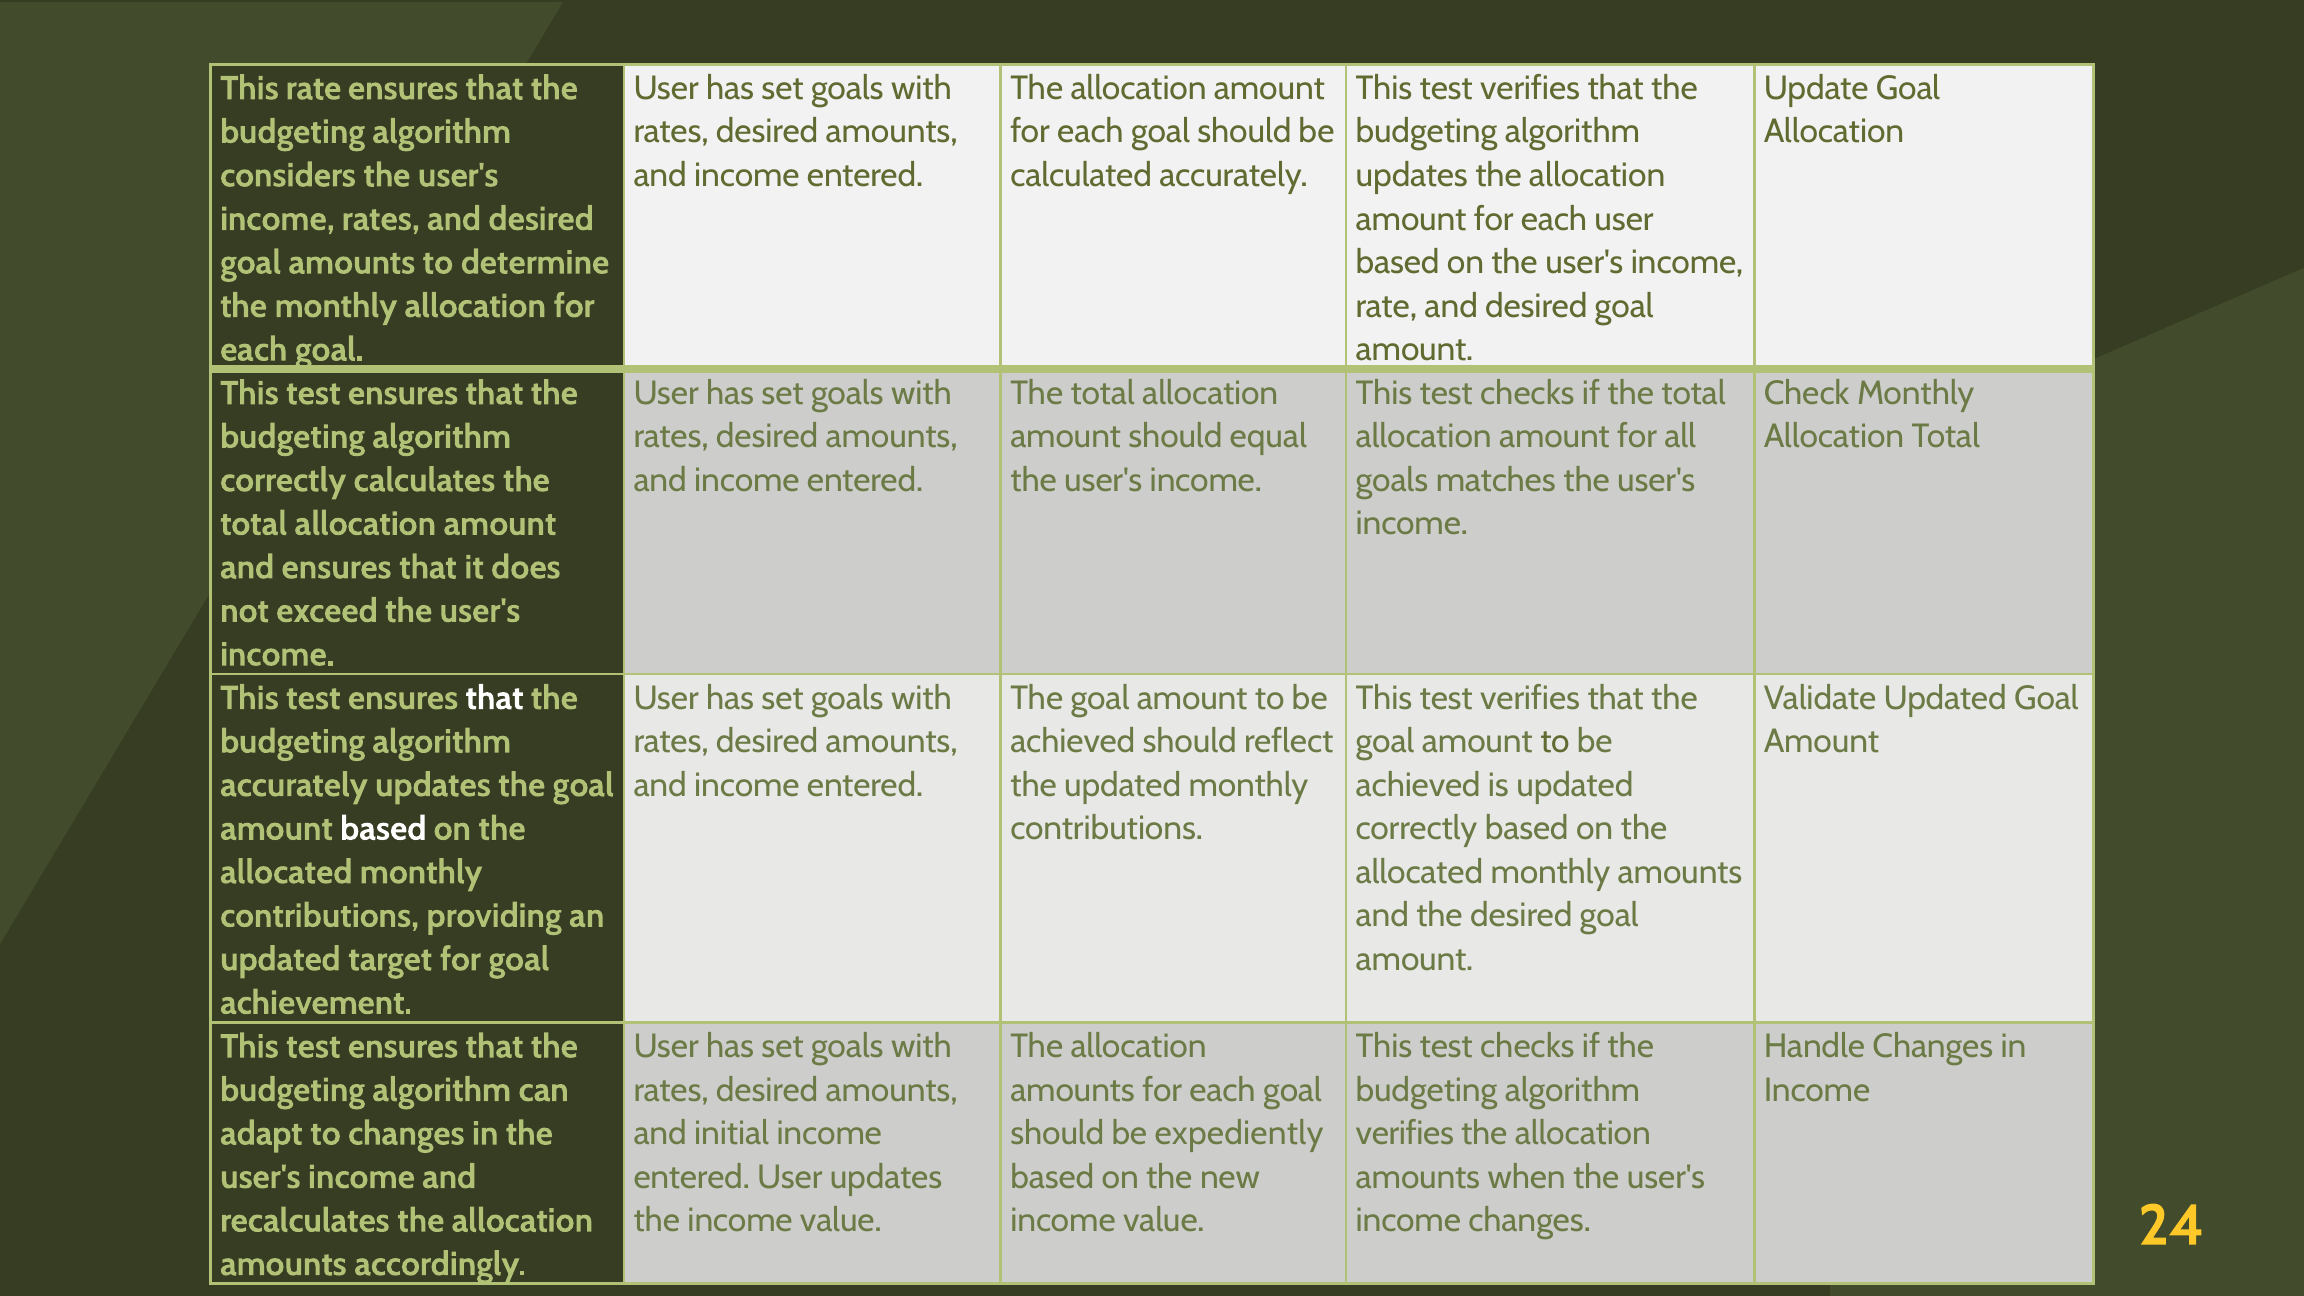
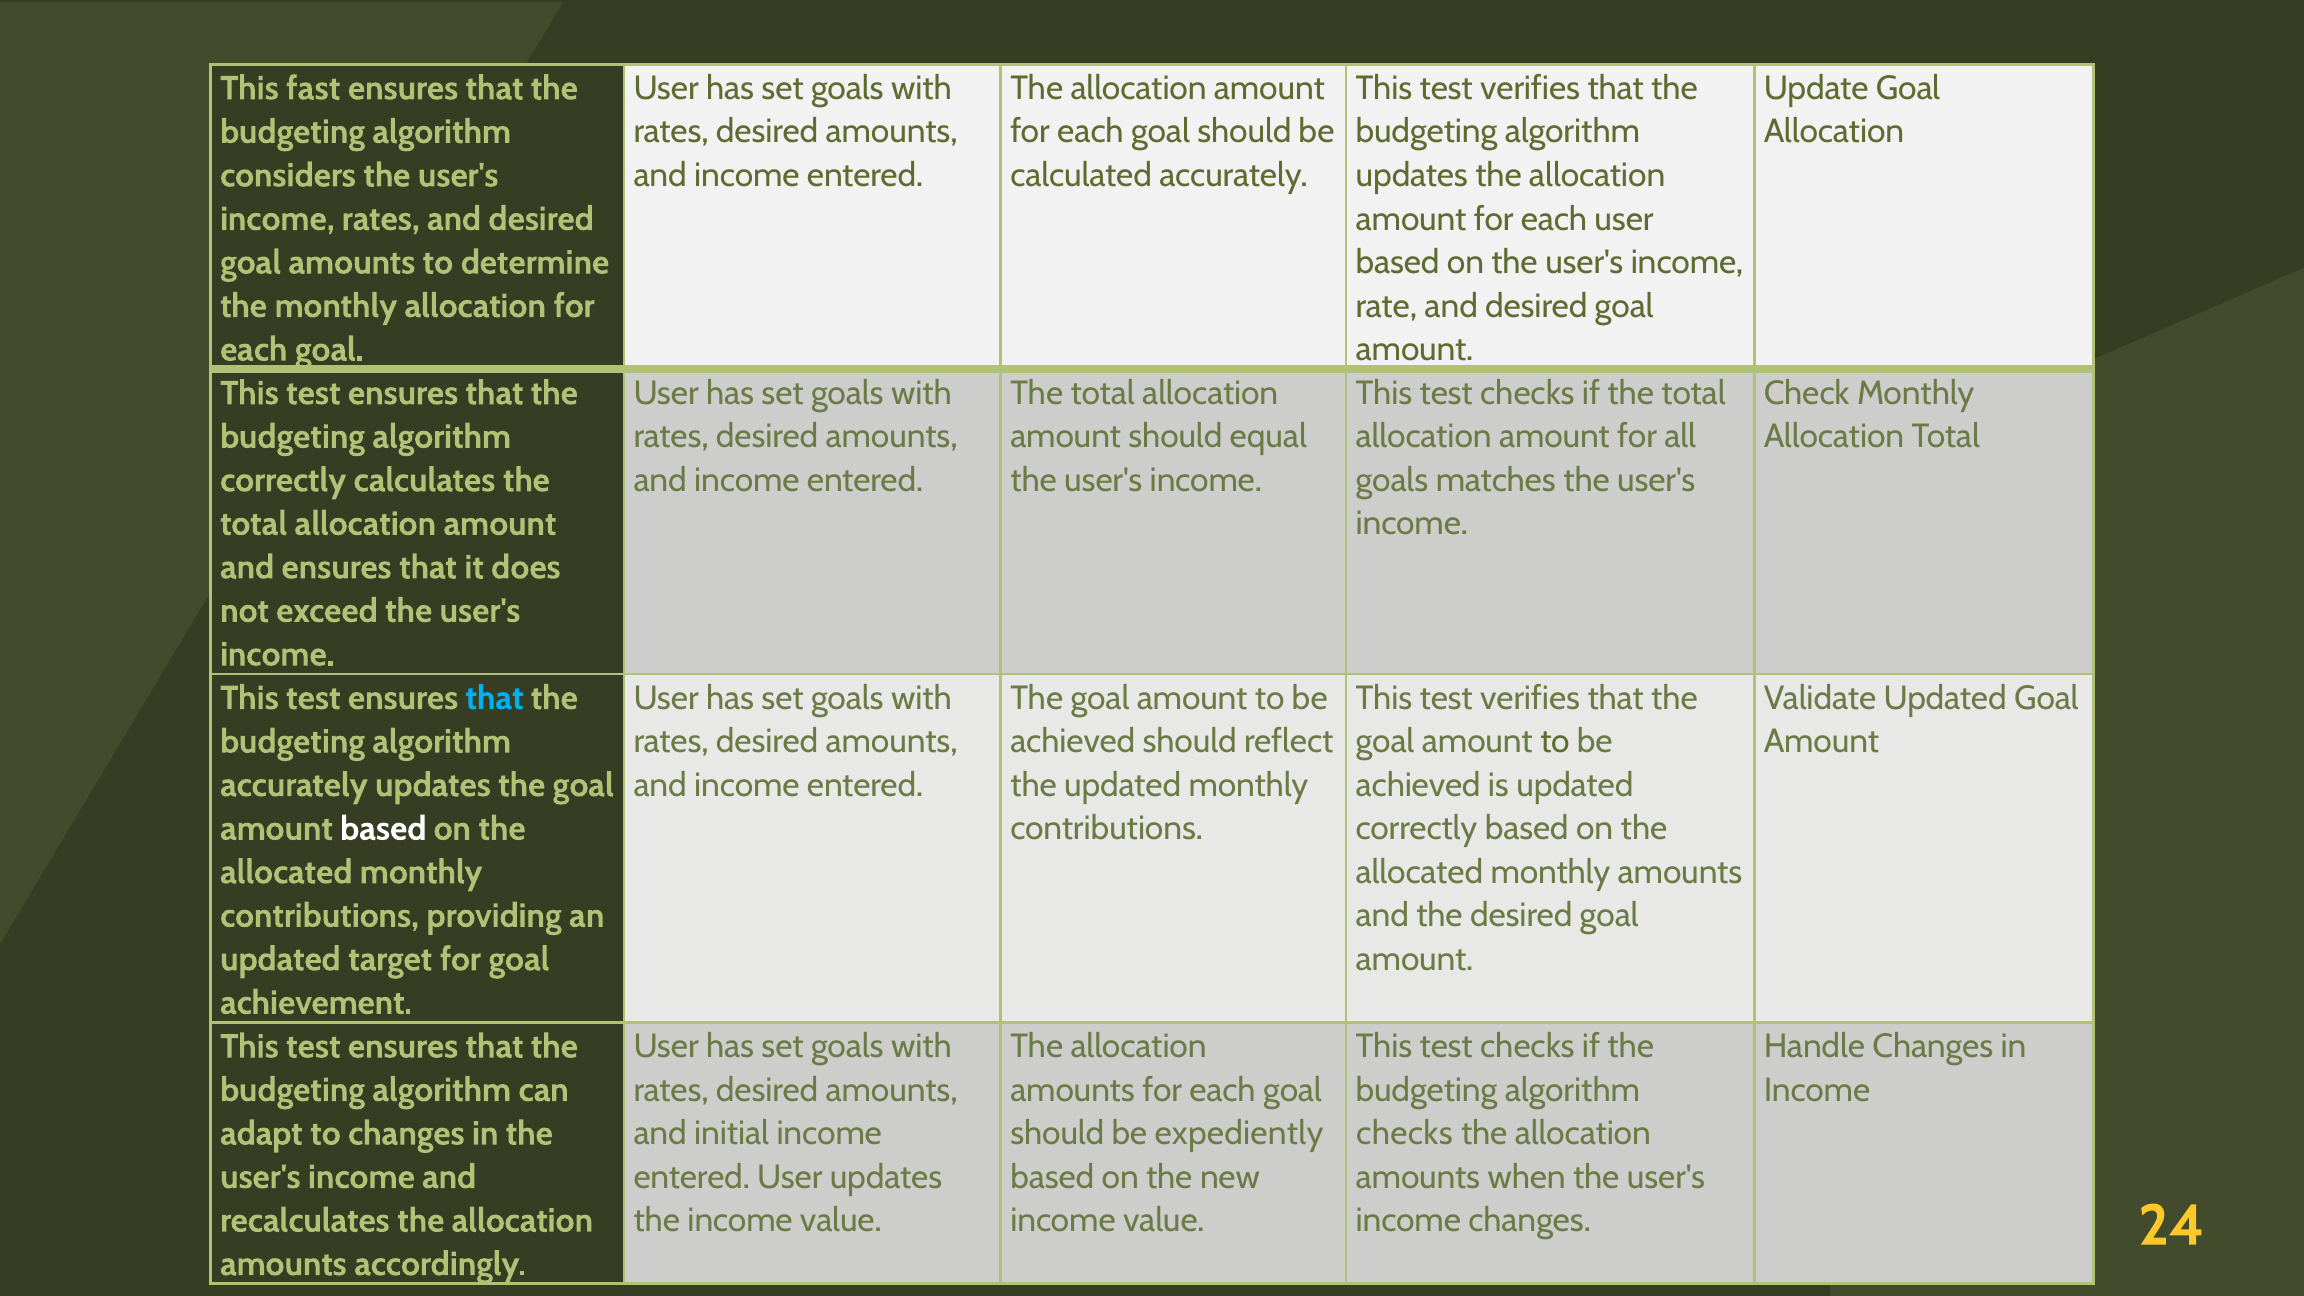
This rate: rate -> fast
that at (495, 698) colour: white -> light blue
verifies at (1405, 1134): verifies -> checks
